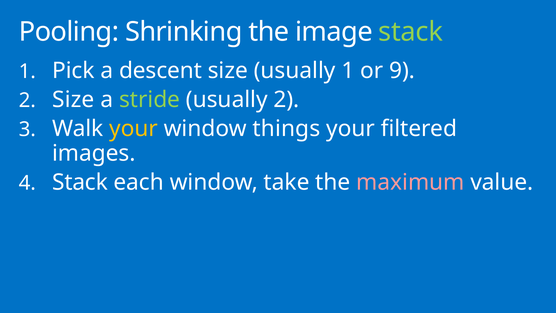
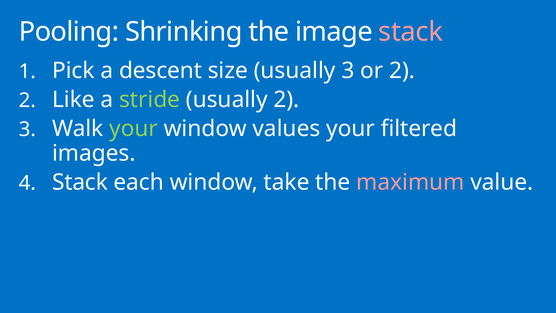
stack at (411, 32) colour: light green -> pink
usually 1: 1 -> 3
or 9: 9 -> 2
2 Size: Size -> Like
your at (134, 129) colour: yellow -> light green
things: things -> values
